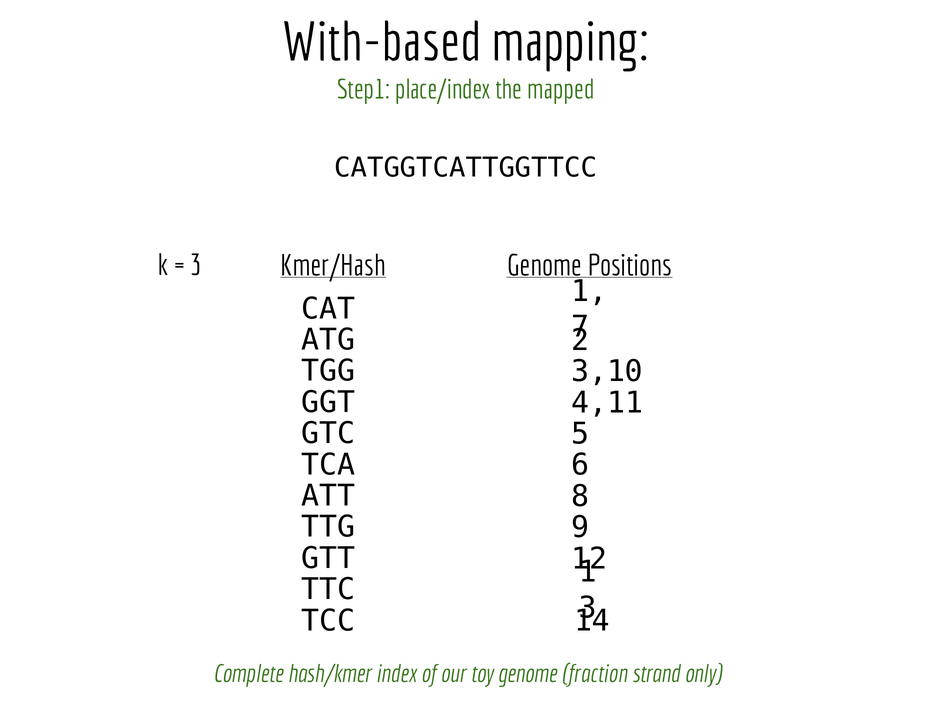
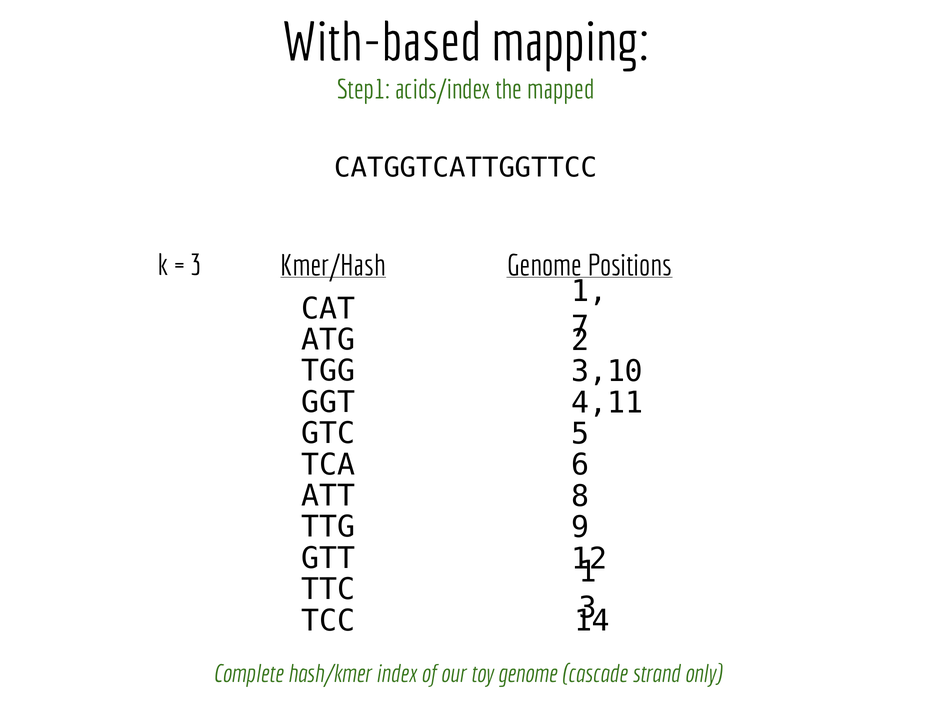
place/index: place/index -> acids/index
fraction: fraction -> cascade
